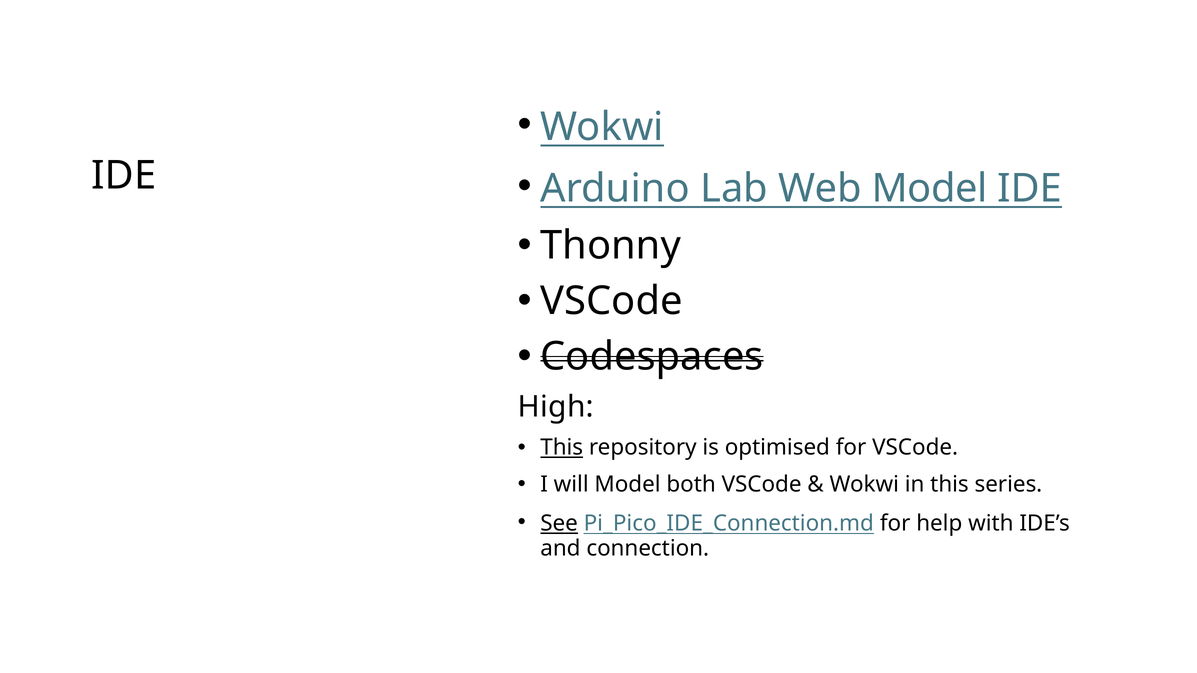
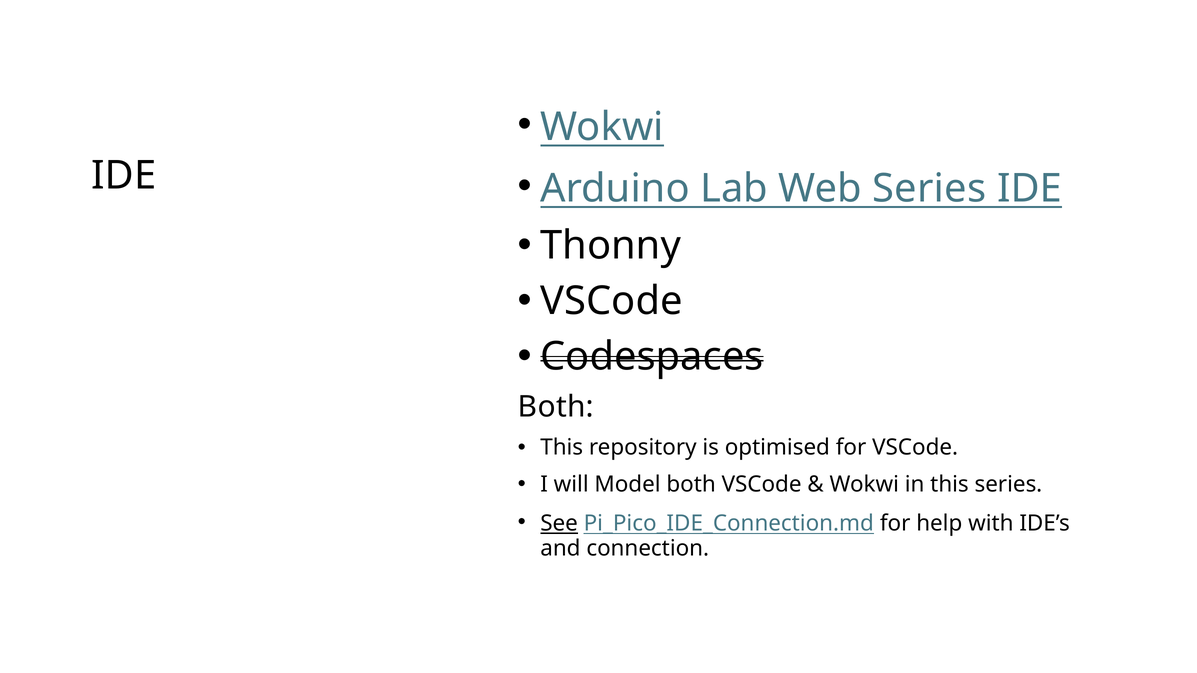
Web Model: Model -> Series
High at (556, 407): High -> Both
This at (562, 448) underline: present -> none
